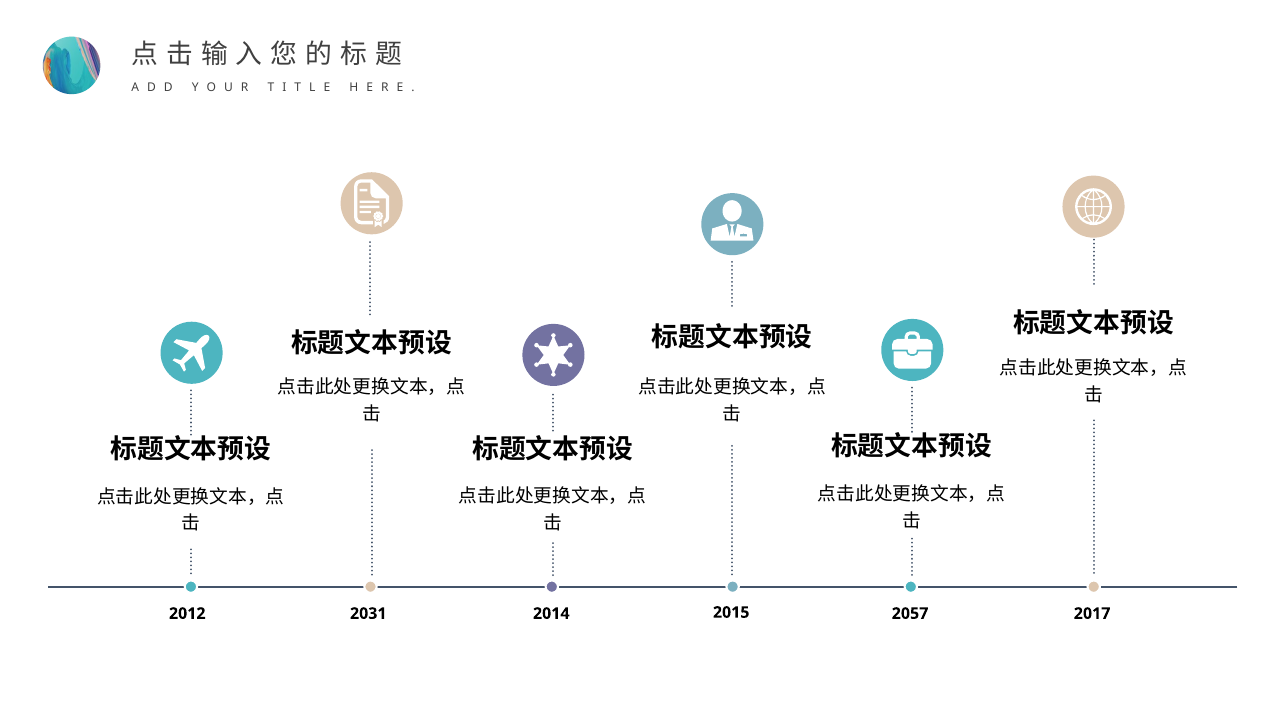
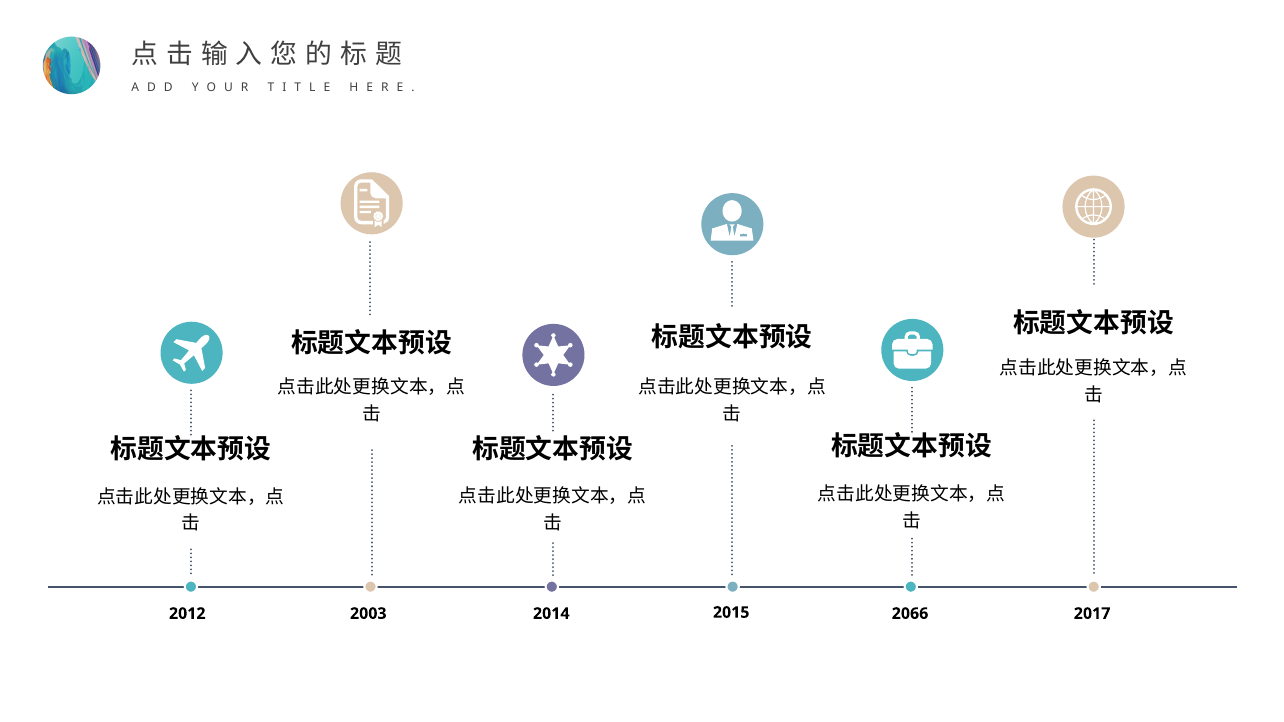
2031: 2031 -> 2003
2057: 2057 -> 2066
